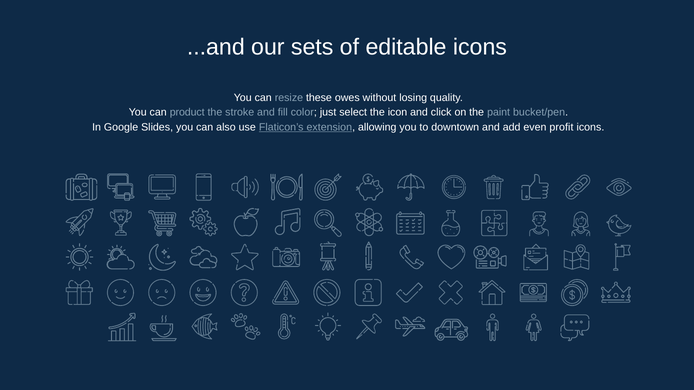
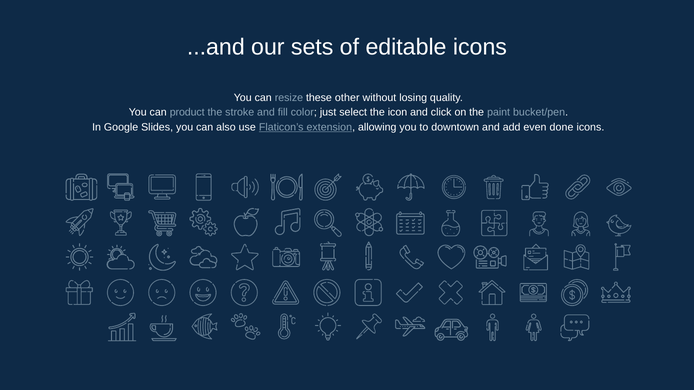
owes: owes -> other
profit: profit -> done
